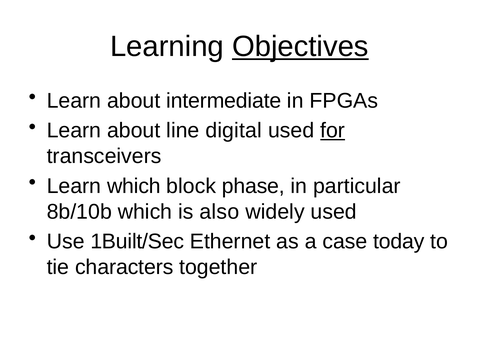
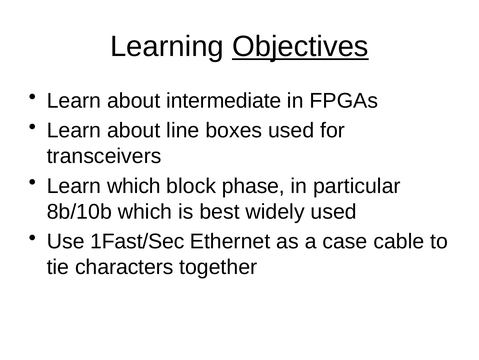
digital: digital -> boxes
for underline: present -> none
also: also -> best
1Built/Sec: 1Built/Sec -> 1Fast/Sec
today: today -> cable
